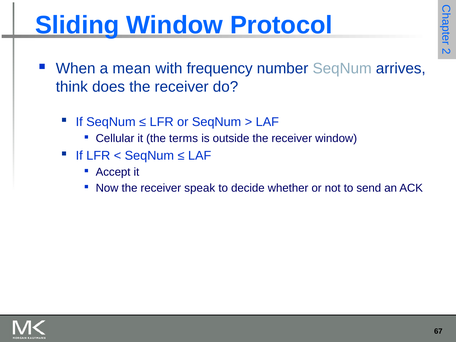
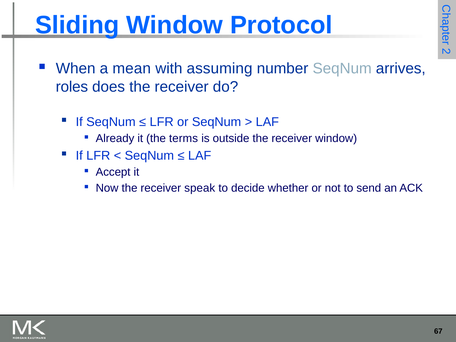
frequency: frequency -> assuming
think: think -> roles
Cellular: Cellular -> Already
